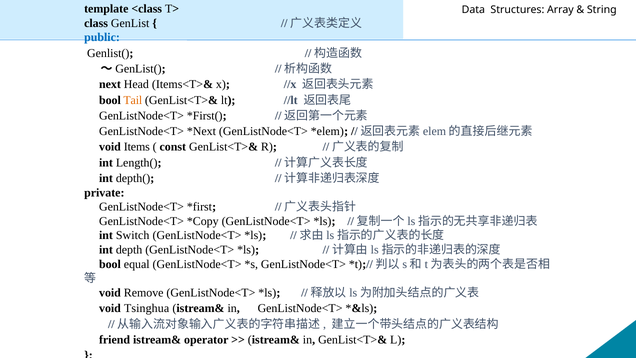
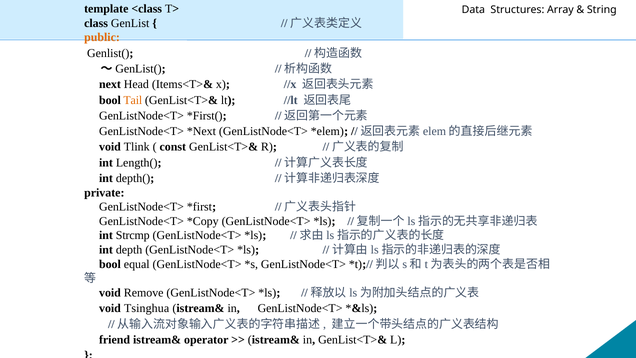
public colour: blue -> orange
Items: Items -> Tlink
Switch: Switch -> Strcmp
